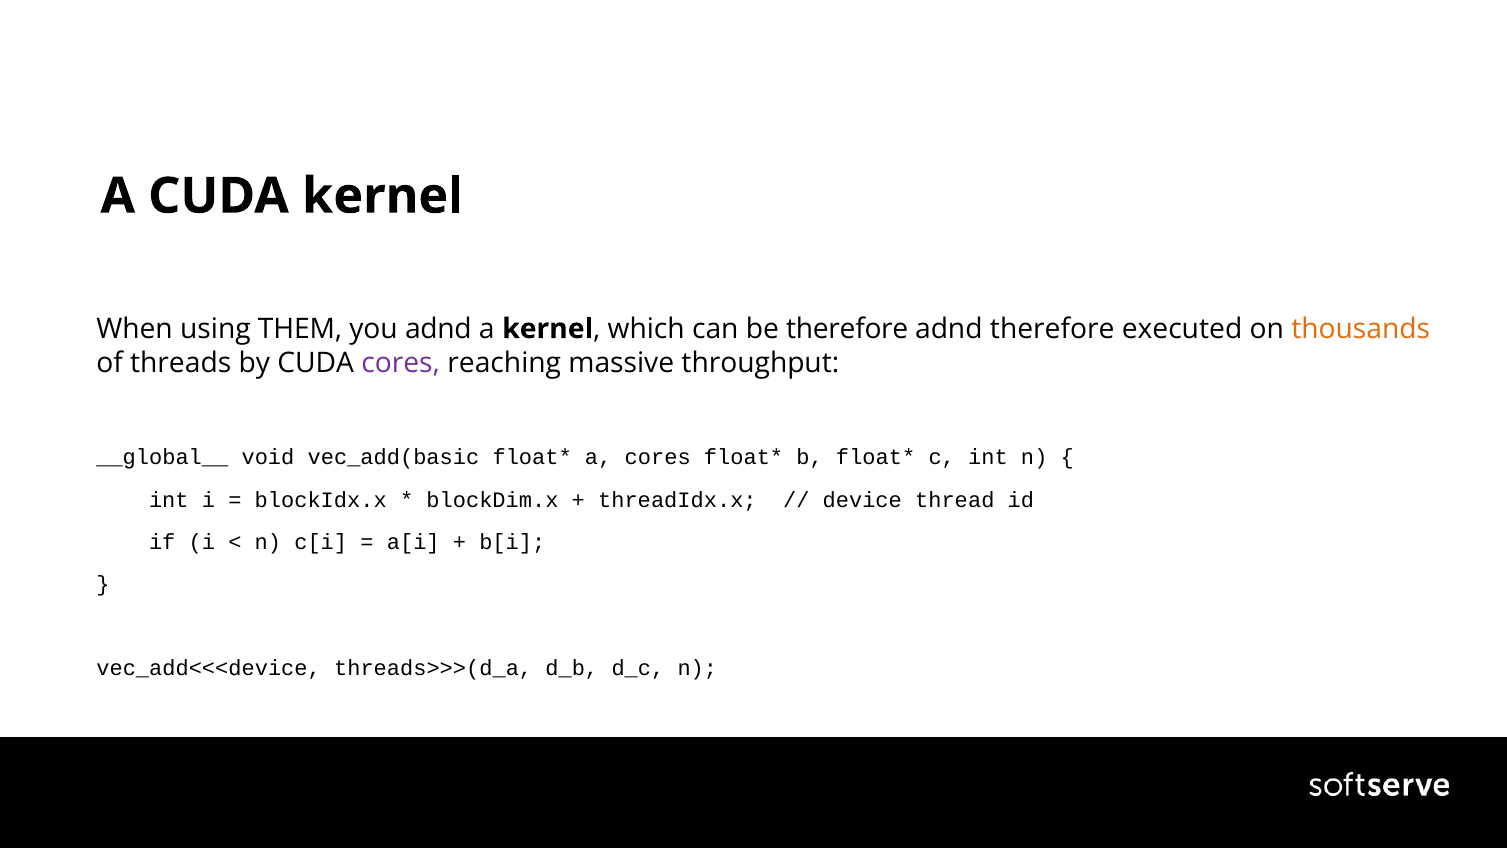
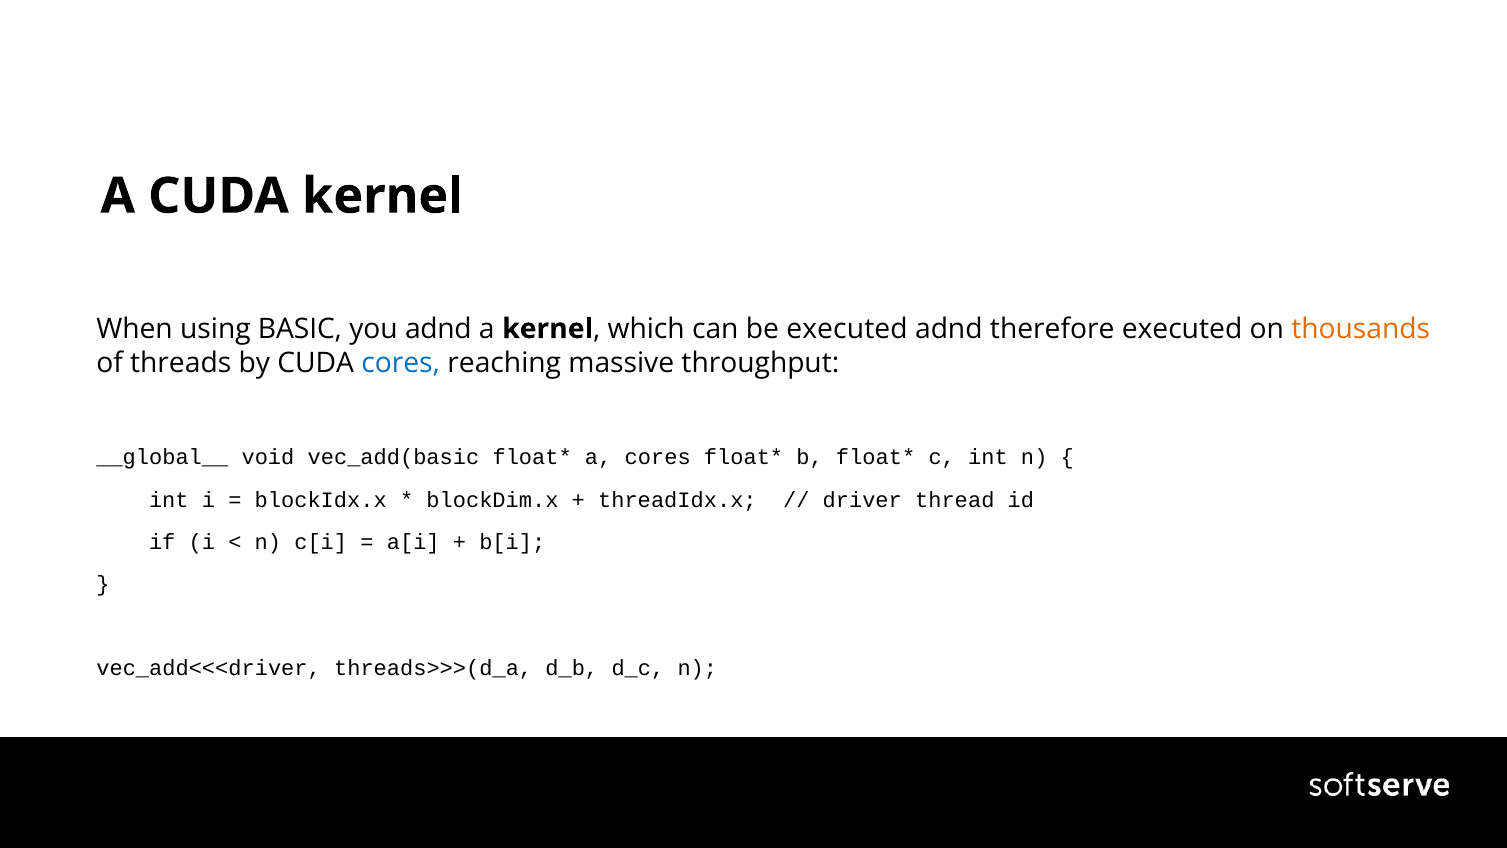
THEM: THEM -> BASIC
be therefore: therefore -> executed
cores at (401, 363) colour: purple -> blue
device: device -> driver
vec_add<<<device: vec_add<<<device -> vec_add<<<driver
